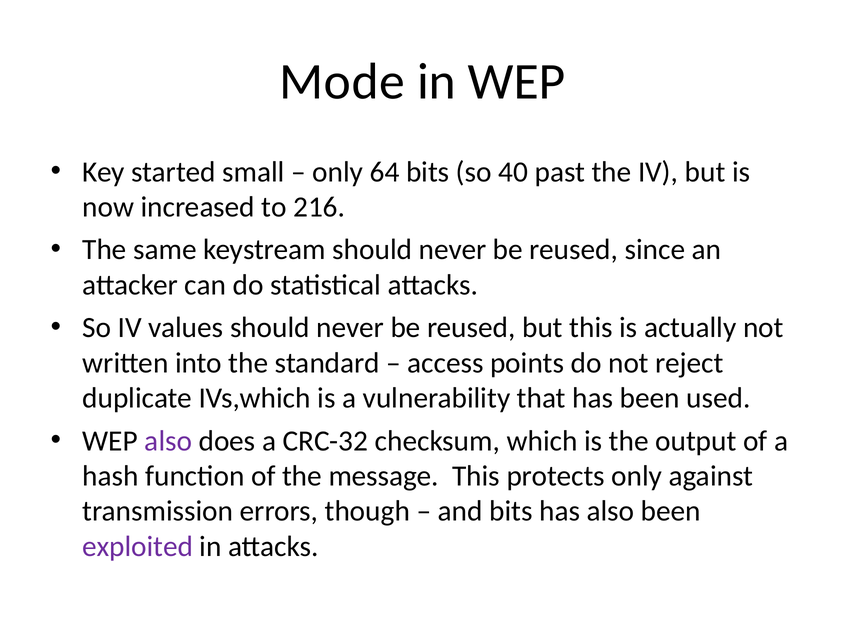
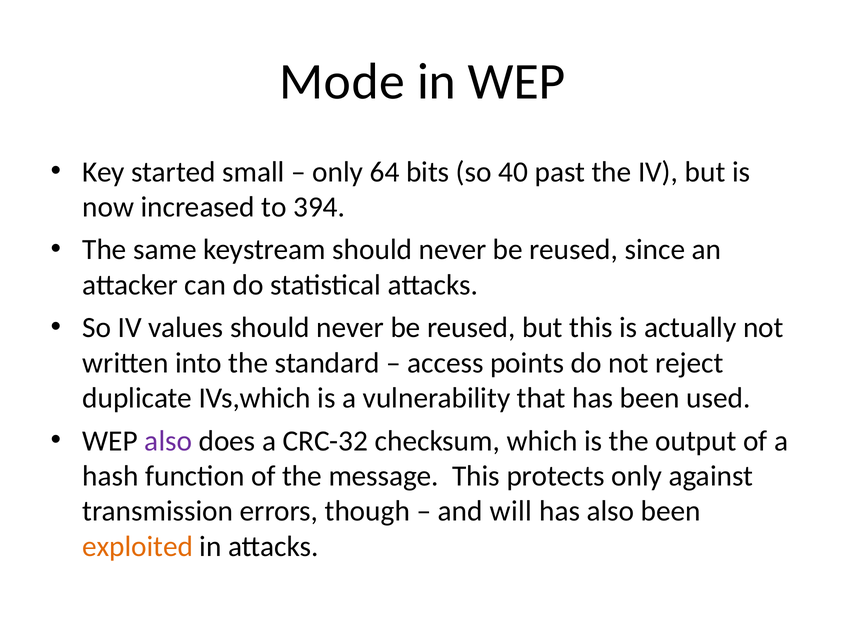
216: 216 -> 394
and bits: bits -> will
exploited colour: purple -> orange
